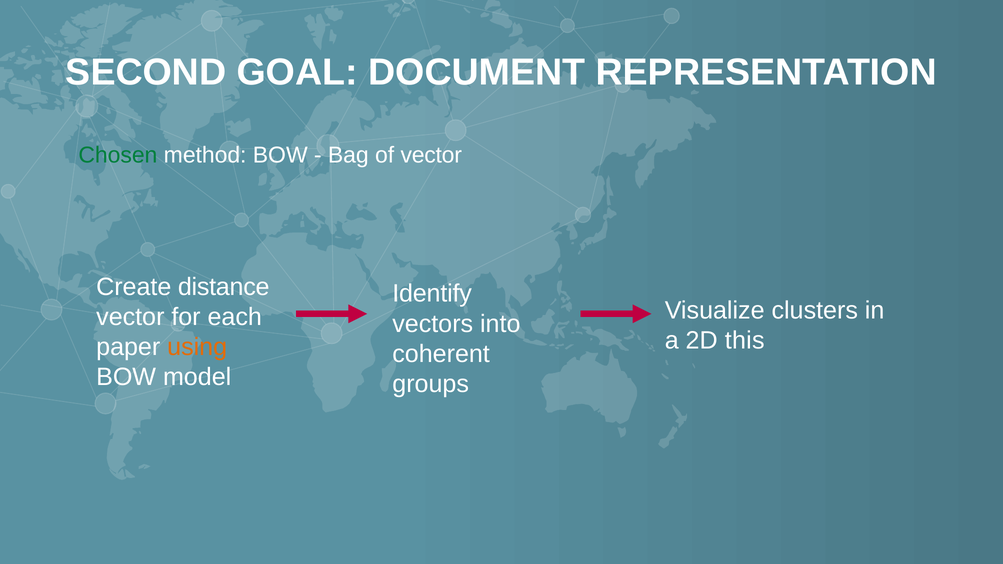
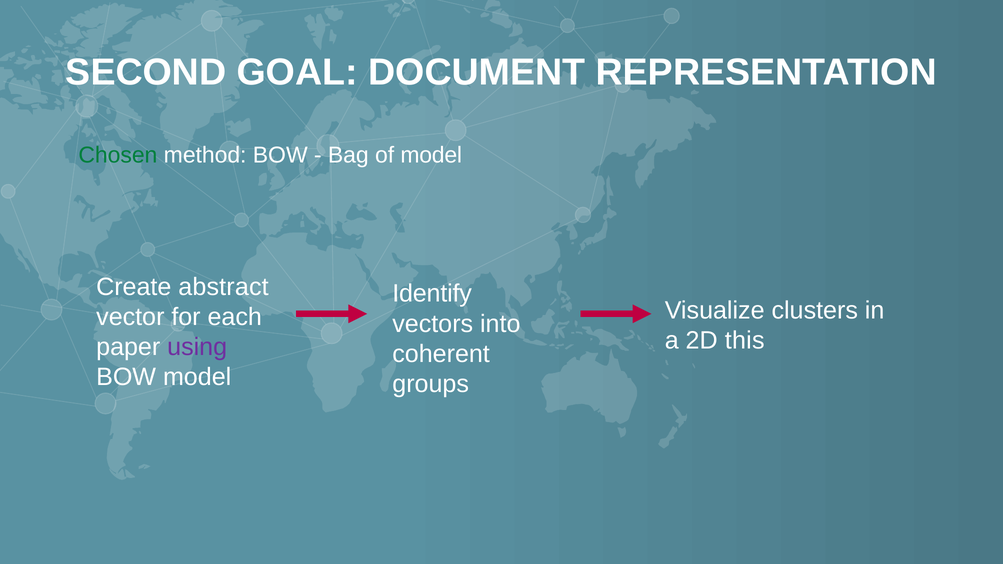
of vector: vector -> model
distance: distance -> abstract
using colour: orange -> purple
